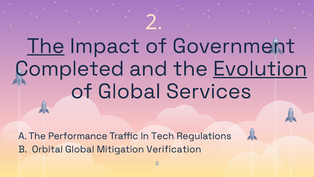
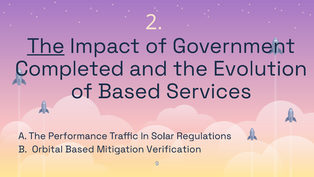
Evolution underline: present -> none
of Global: Global -> Based
Tech: Tech -> Solar
Orbital Global: Global -> Based
